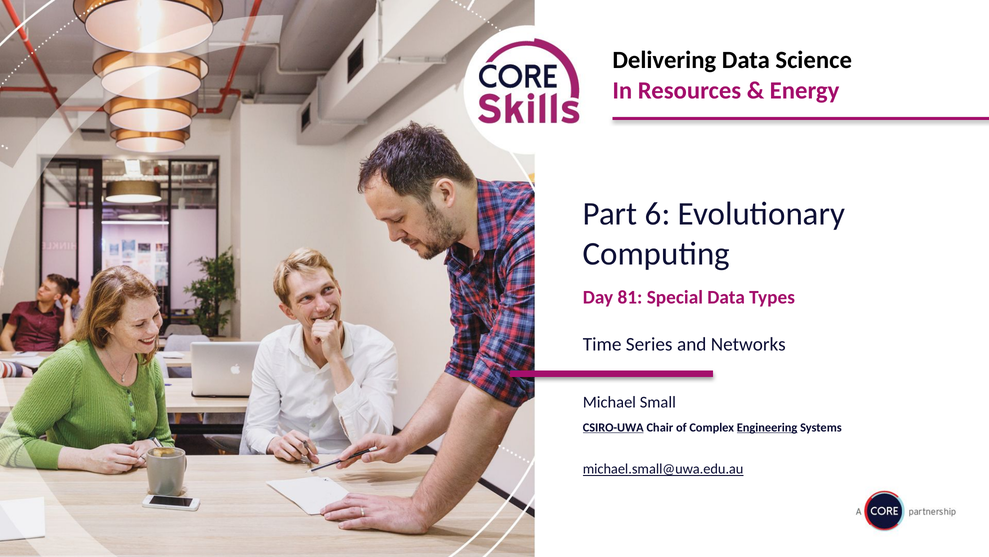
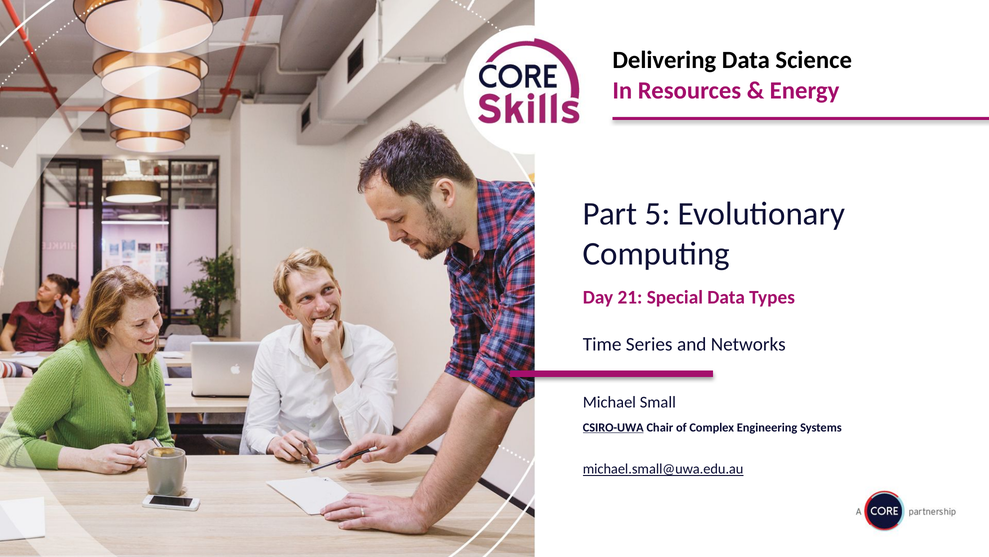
6: 6 -> 5
81: 81 -> 21
Engineering underline: present -> none
